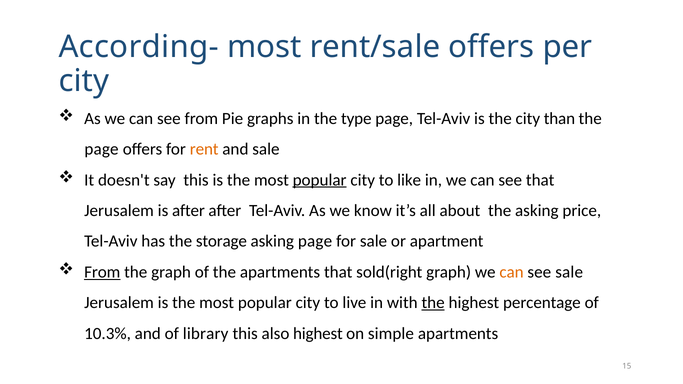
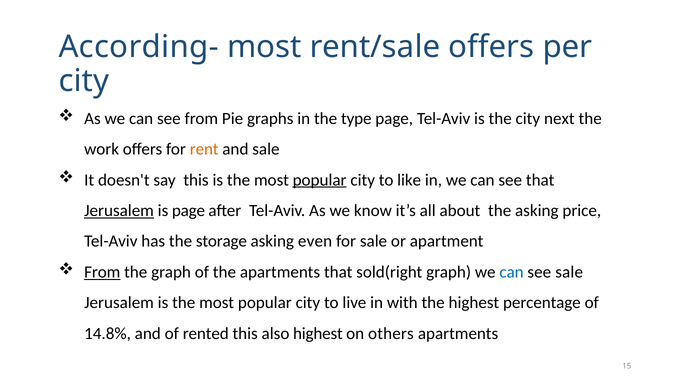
than: than -> next
page at (102, 149): page -> work
Jerusalem at (119, 211) underline: none -> present
is after: after -> page
asking page: page -> even
can at (512, 272) colour: orange -> blue
the at (433, 303) underline: present -> none
10.3%: 10.3% -> 14.8%
library: library -> rented
simple: simple -> others
